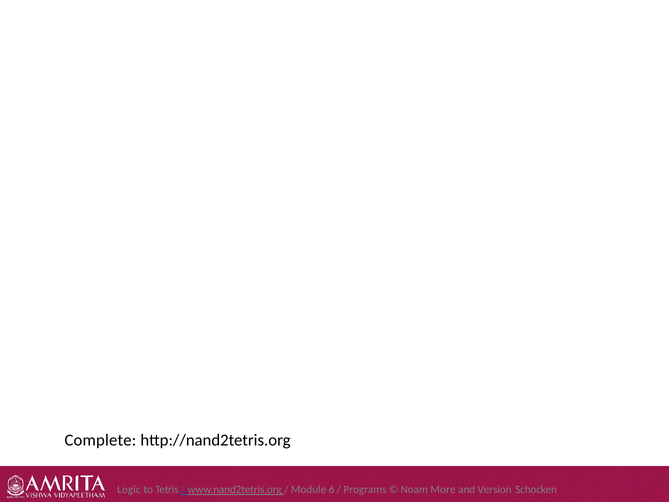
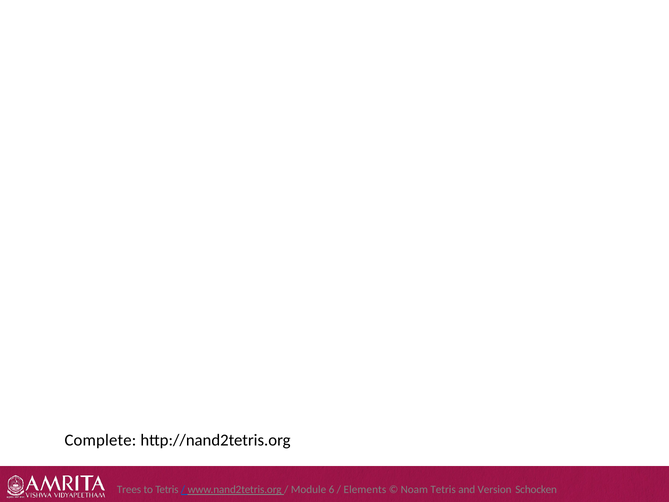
Logic: Logic -> Trees
Programs: Programs -> Elements
Noam More: More -> Tetris
